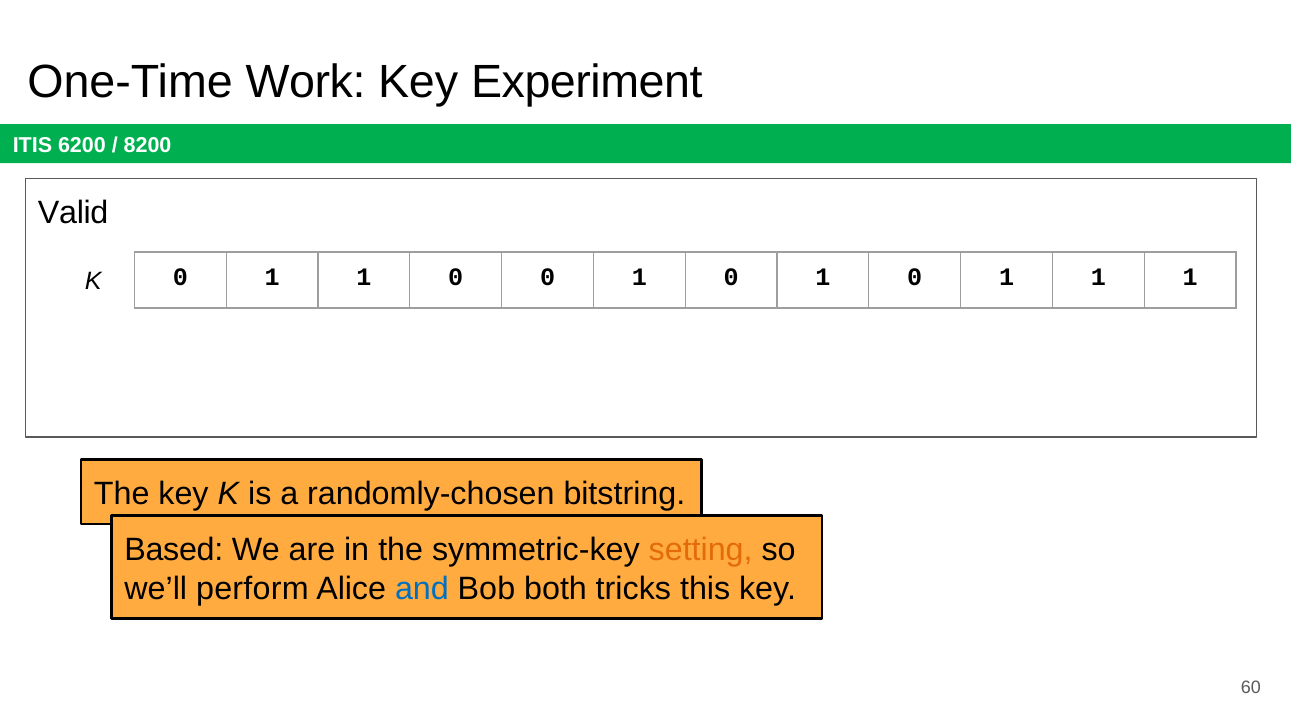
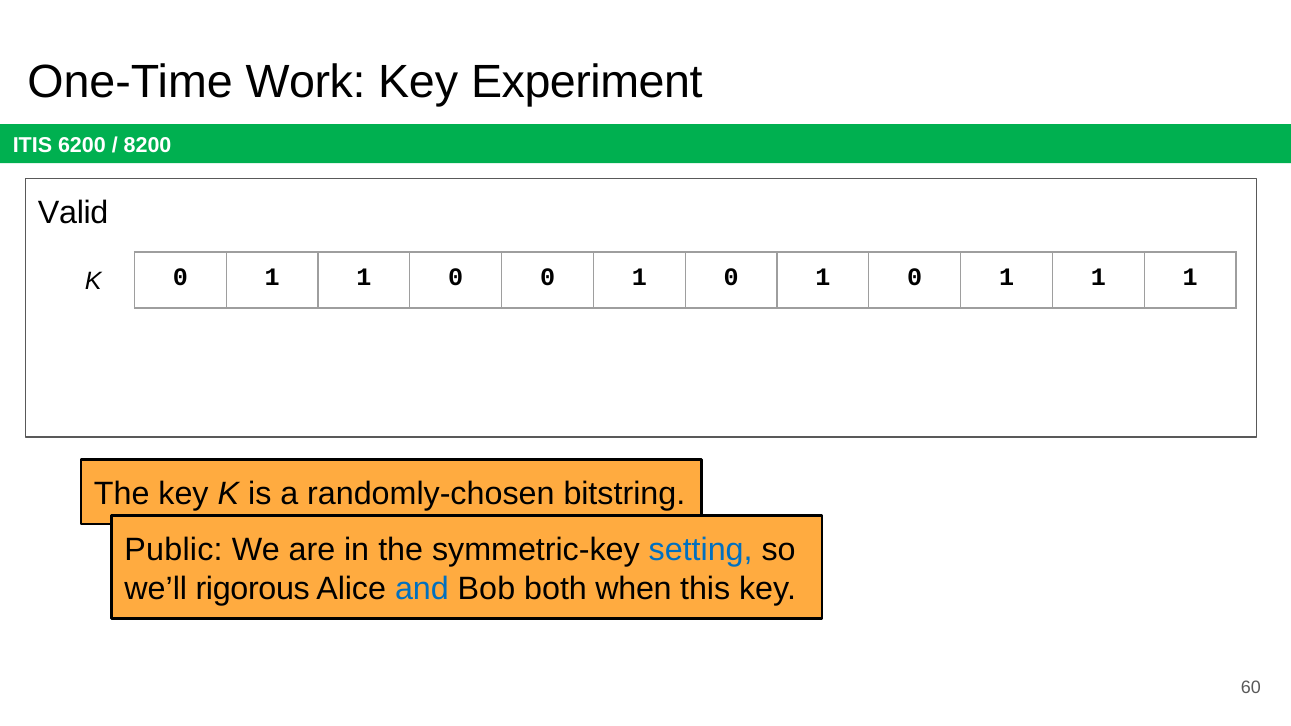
Based: Based -> Public
setting colour: orange -> blue
perform: perform -> rigorous
tricks: tricks -> when
